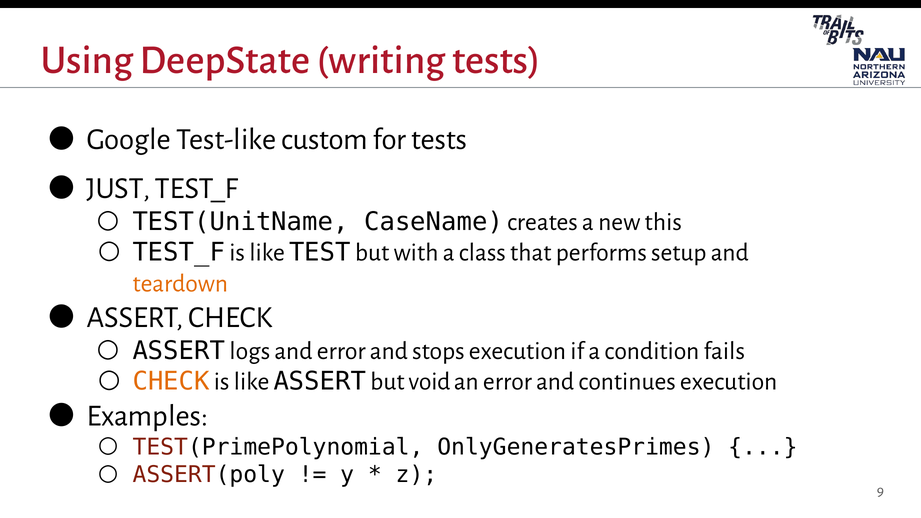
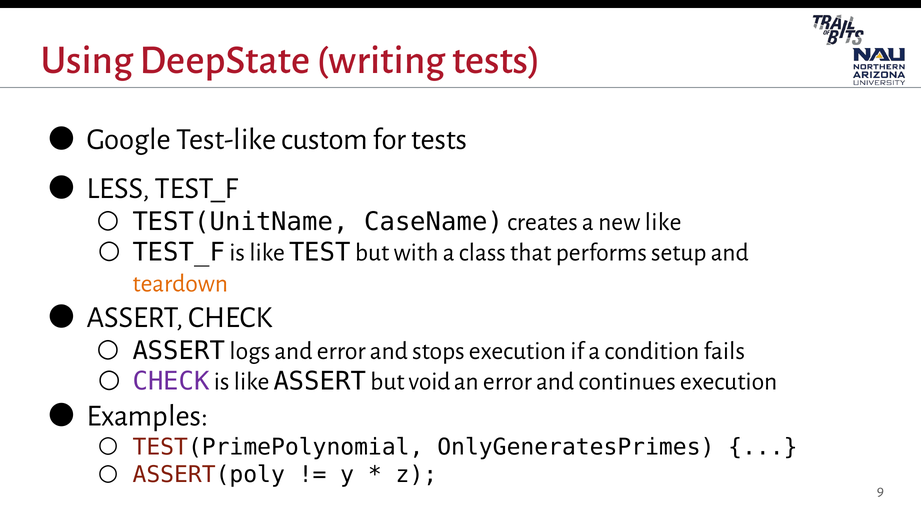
JUST: JUST -> LESS
new this: this -> like
CHECK at (171, 381) colour: orange -> purple
